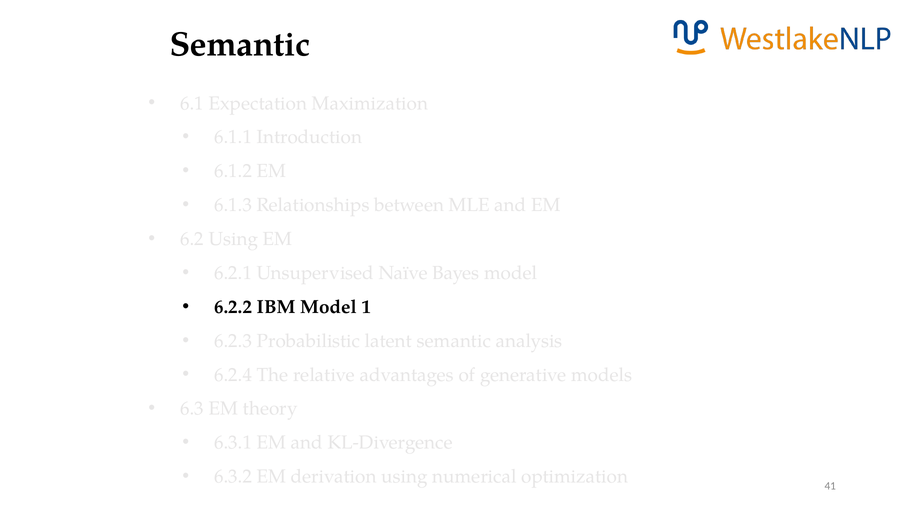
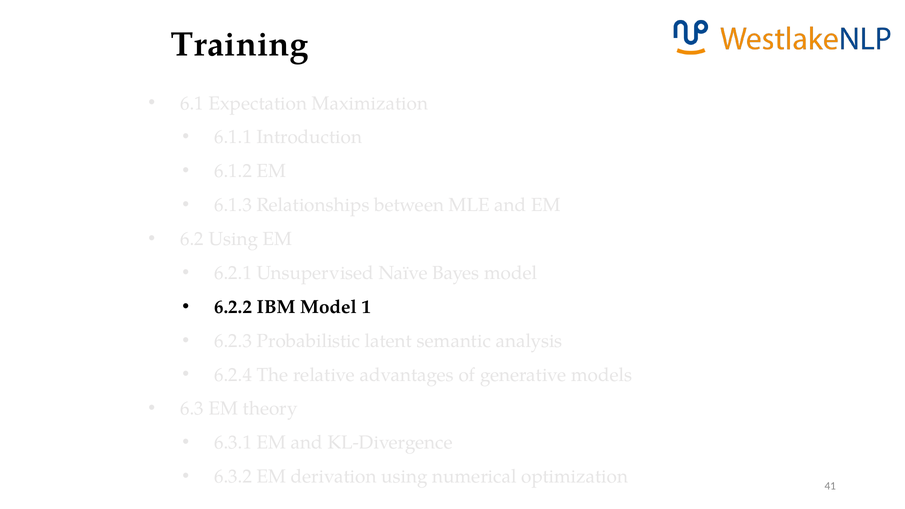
Semantic at (240, 44): Semantic -> Training
